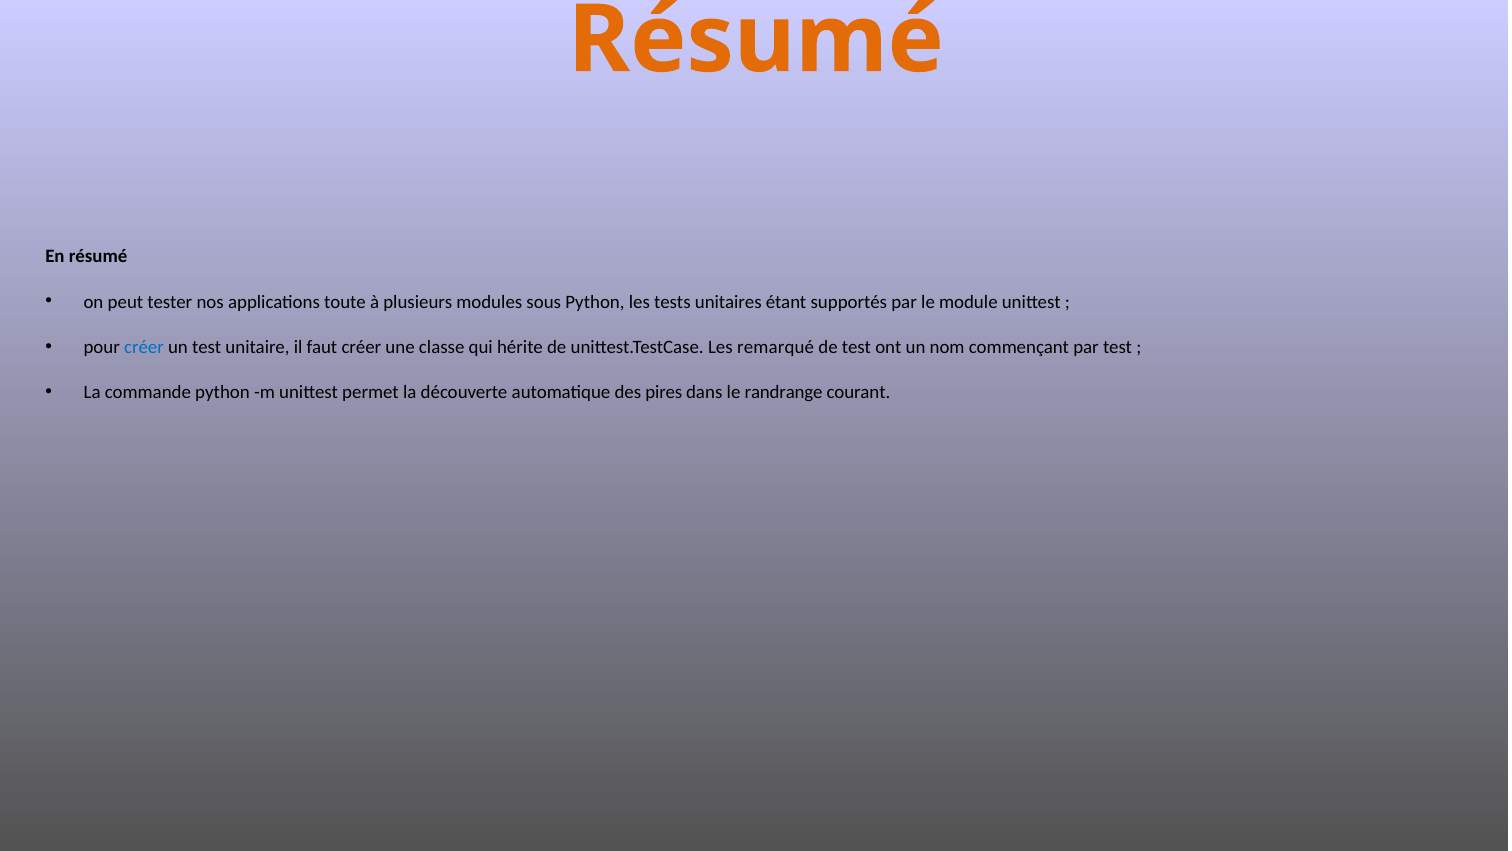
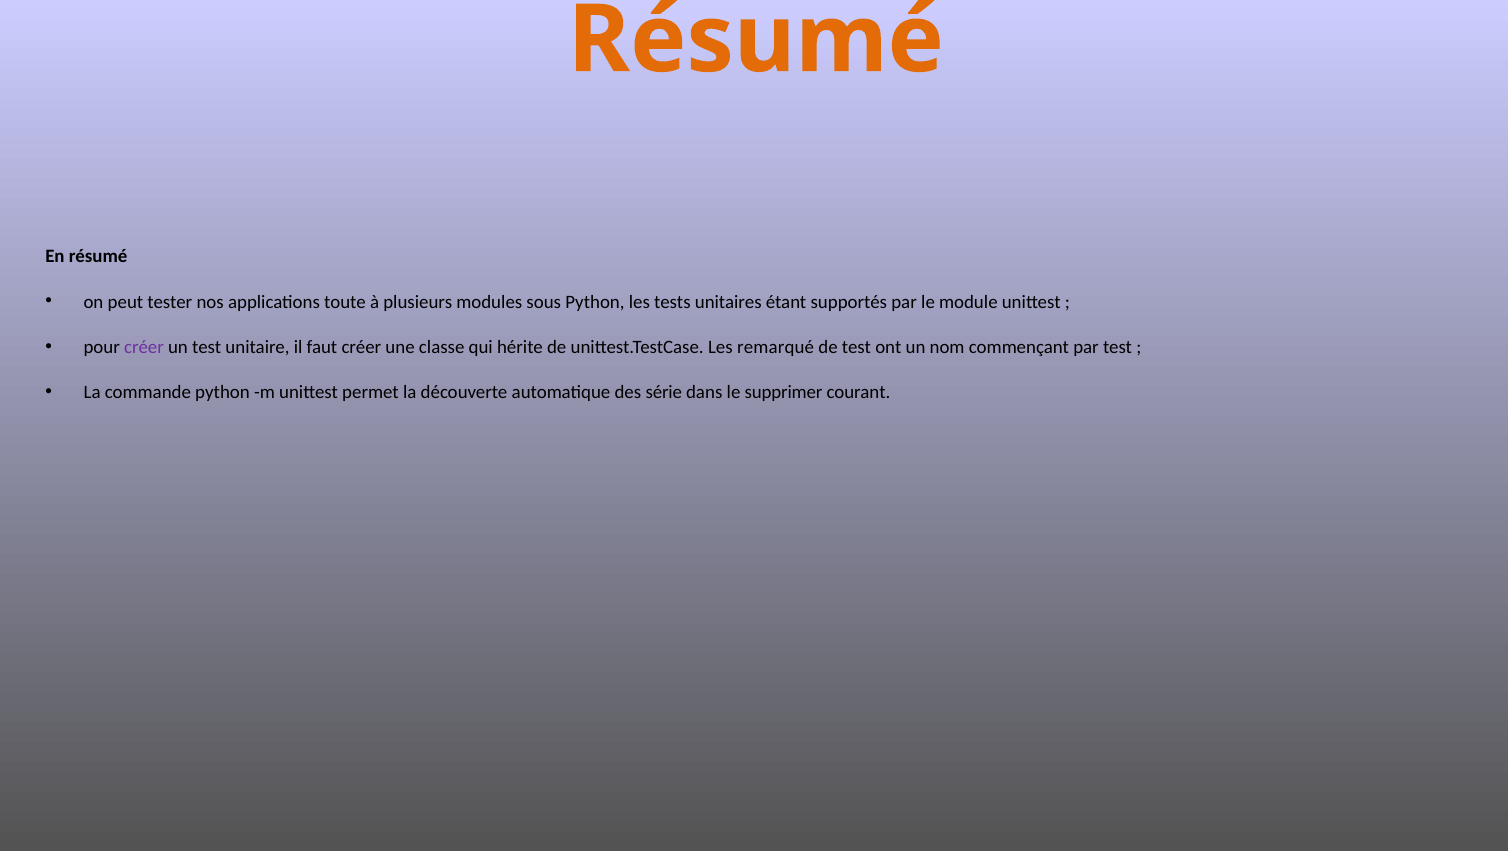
créer at (144, 347) colour: blue -> purple
pires: pires -> série
randrange: randrange -> supprimer
